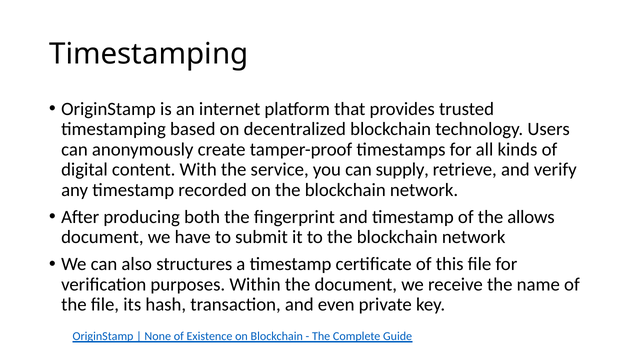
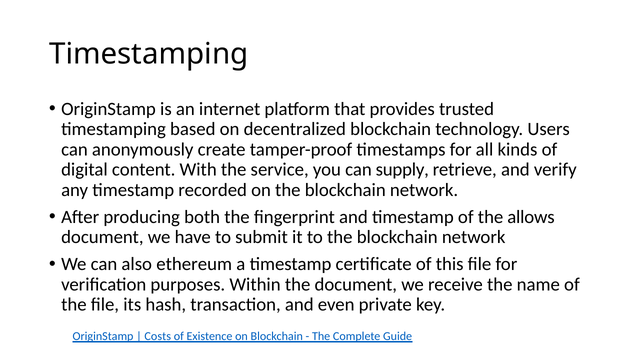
structures: structures -> ethereum
None: None -> Costs
